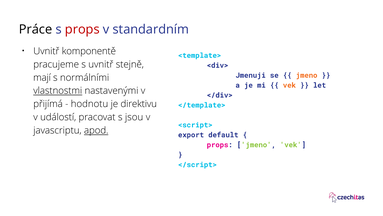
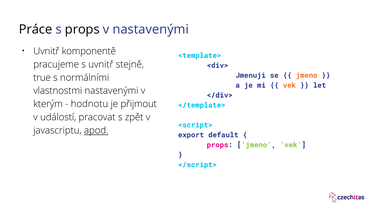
props at (82, 29) colour: red -> black
v standardním: standardním -> nastavenými
mají: mají -> true
vlastnostmi underline: present -> none
přijímá: přijímá -> kterým
direktivu: direktivu -> přijmout
jsou: jsou -> zpět
